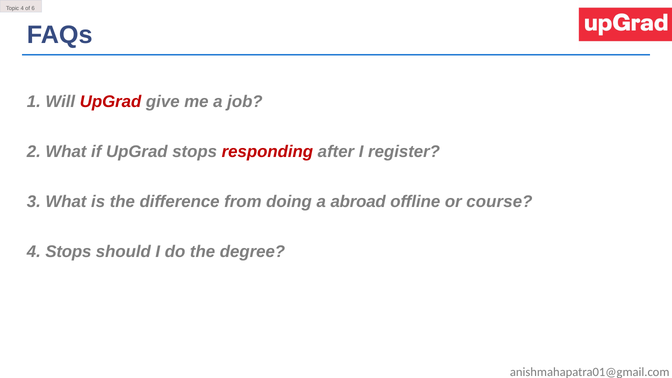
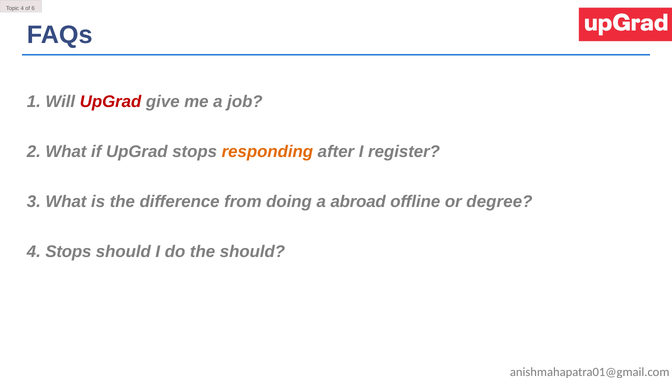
responding colour: red -> orange
course: course -> degree
the degree: degree -> should
